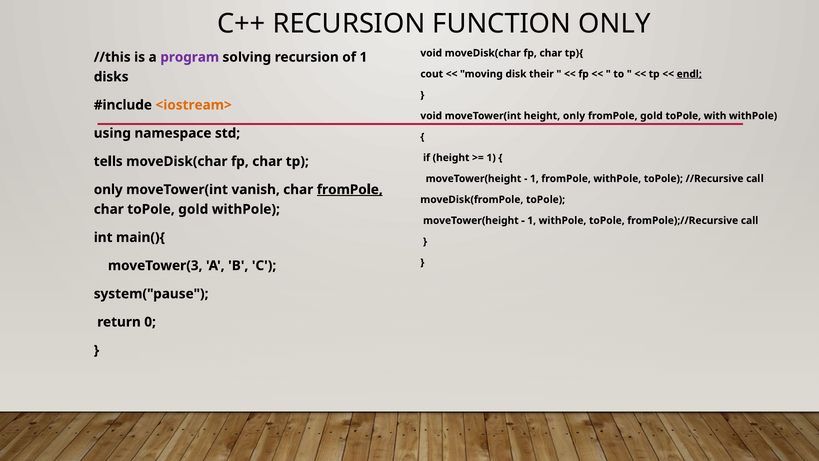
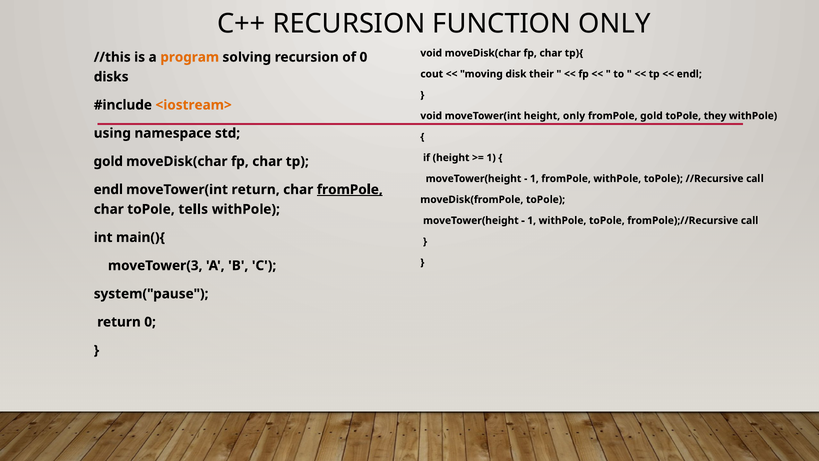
program colour: purple -> orange
of 1: 1 -> 0
endl at (689, 74) underline: present -> none
with: with -> they
tells at (108, 161): tells -> gold
only at (108, 189): only -> endl
moveTower(int vanish: vanish -> return
toPole gold: gold -> tells
